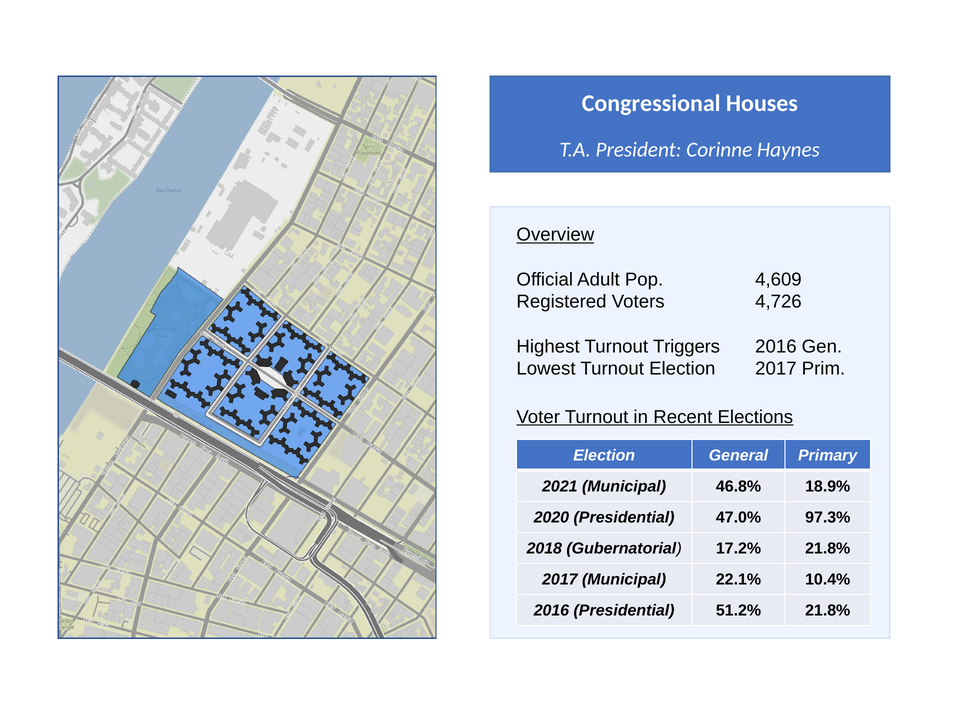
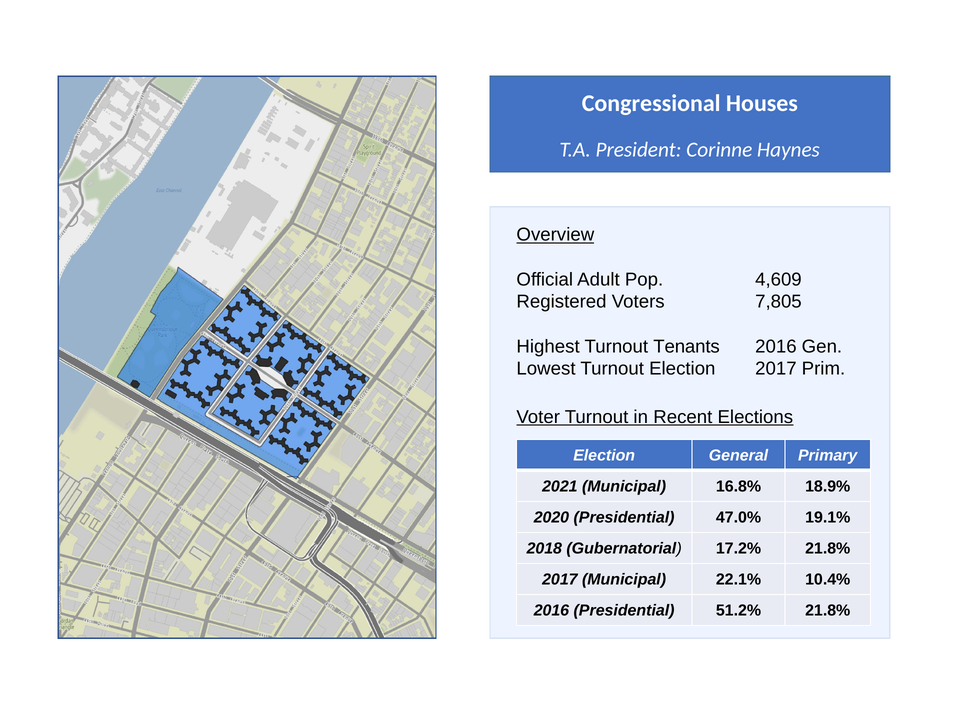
4,726: 4,726 -> 7,805
Triggers: Triggers -> Tenants
46.8%: 46.8% -> 16.8%
97.3%: 97.3% -> 19.1%
